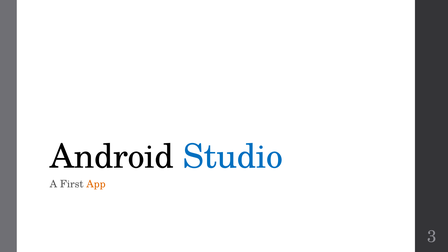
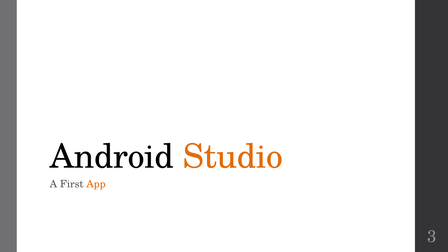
Studio colour: blue -> orange
